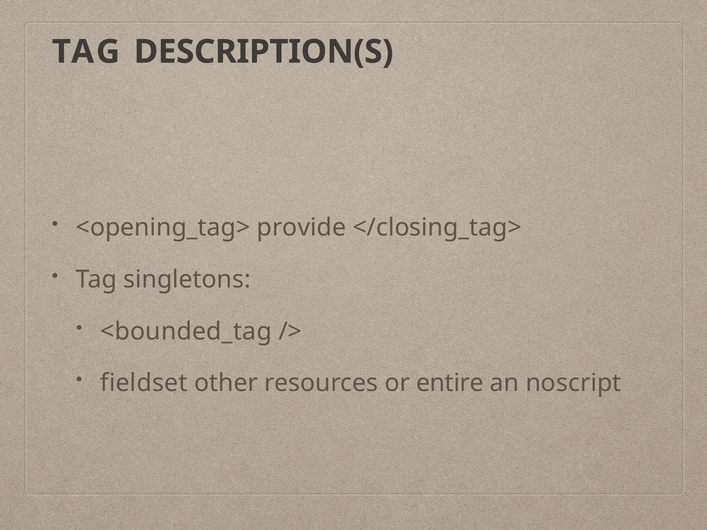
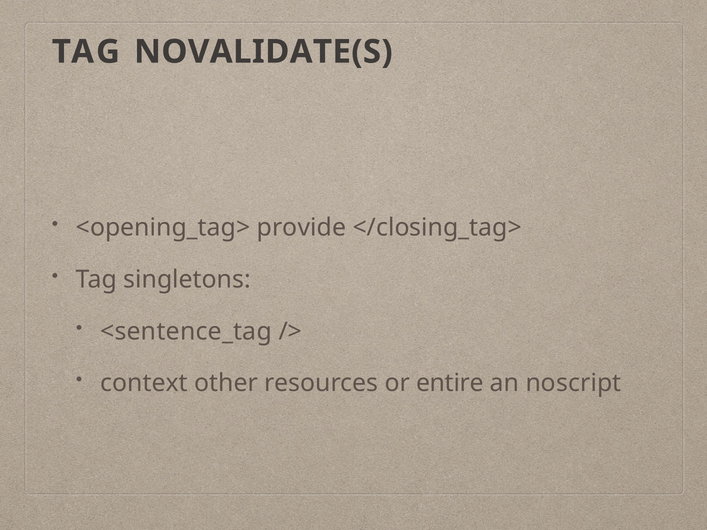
DESCRIPTION(S: DESCRIPTION(S -> NOVALIDATE(S
<bounded_tag: <bounded_tag -> <sentence_tag
fieldset: fieldset -> context
